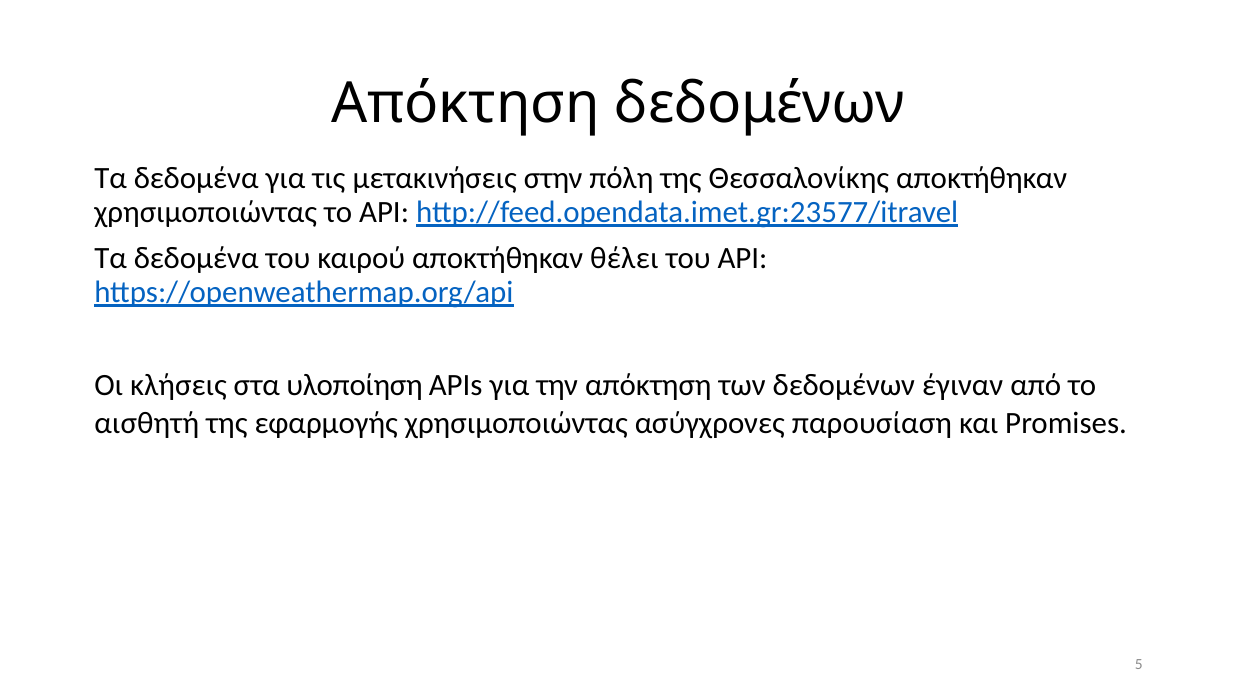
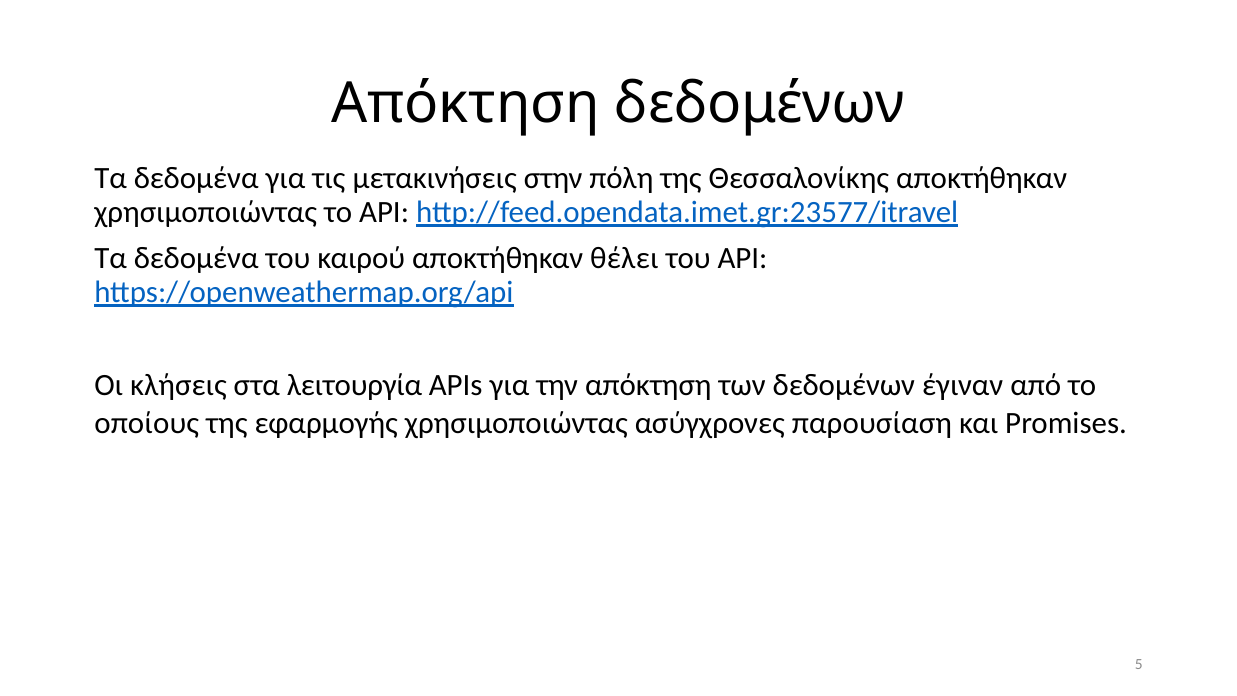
υλοποίηση: υλοποίηση -> λειτουργία
αισθητή: αισθητή -> οποίους
